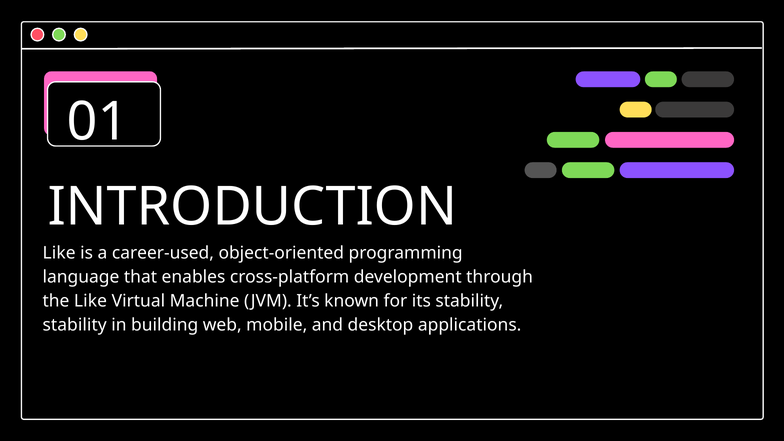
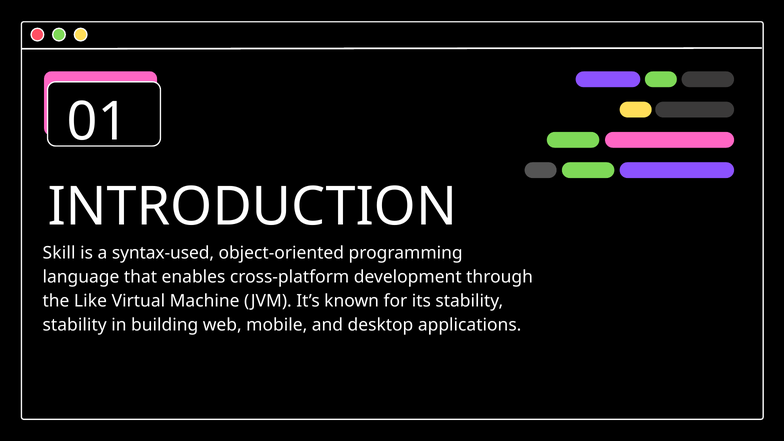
Like at (59, 253): Like -> Skill
career-used: career-used -> syntax-used
